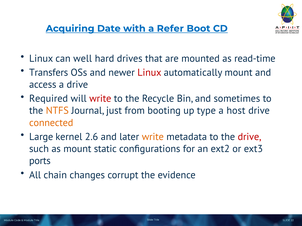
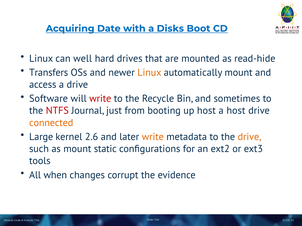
Refer: Refer -> Disks
read-time: read-time -> read-hide
Linux at (149, 73) colour: red -> orange
Required: Required -> Software
NTFS colour: orange -> red
up type: type -> host
drive at (250, 137) colour: red -> orange
ports: ports -> tools
chain: chain -> when
